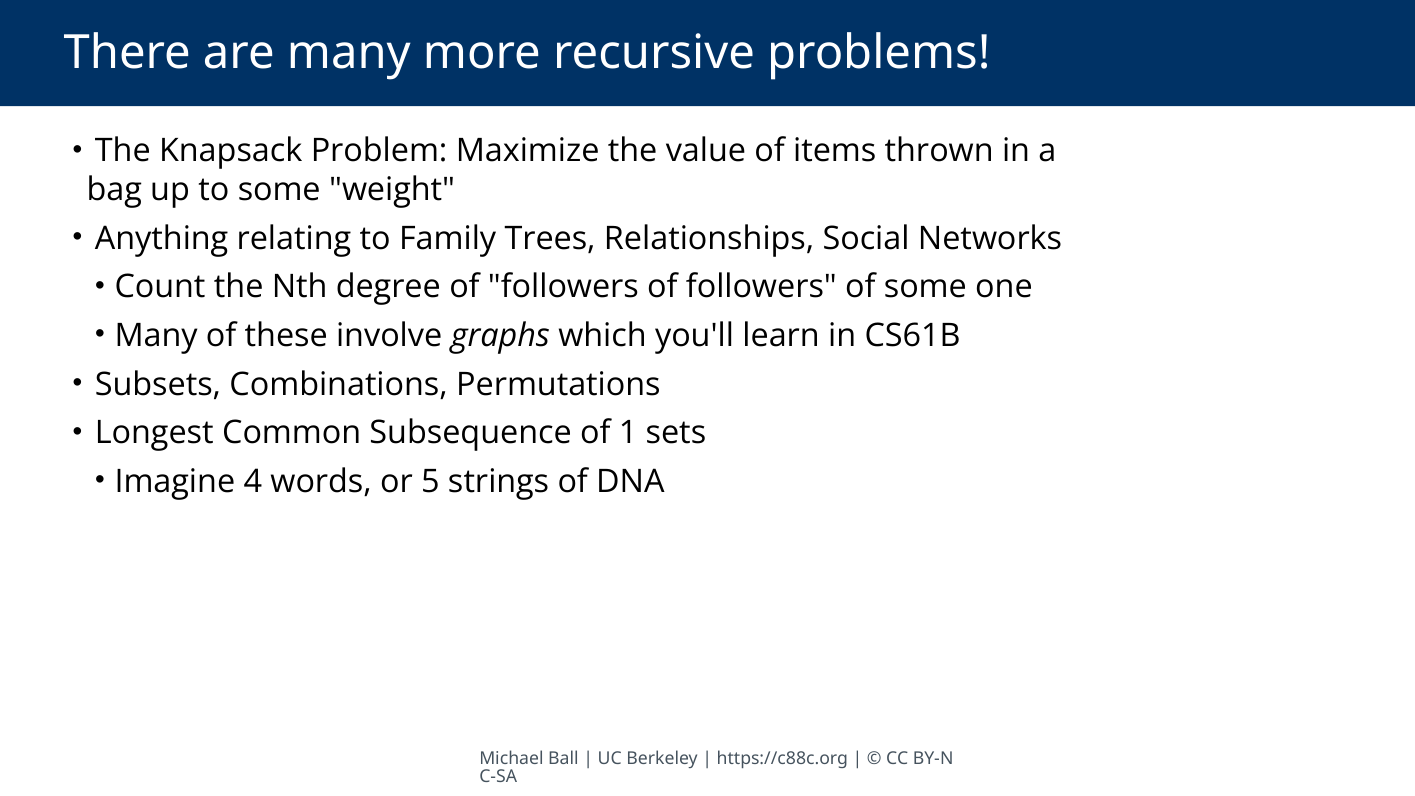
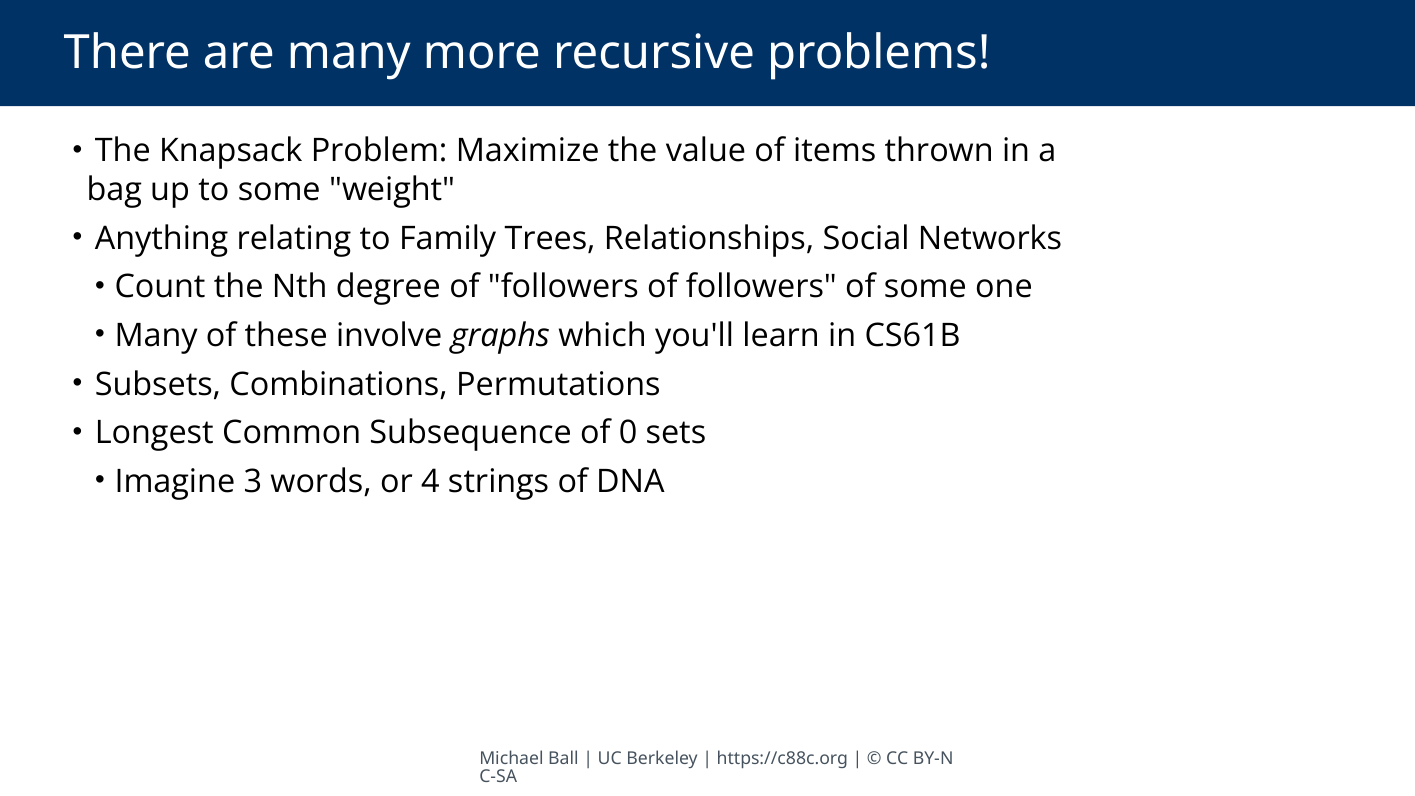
1: 1 -> 0
4: 4 -> 3
5: 5 -> 4
